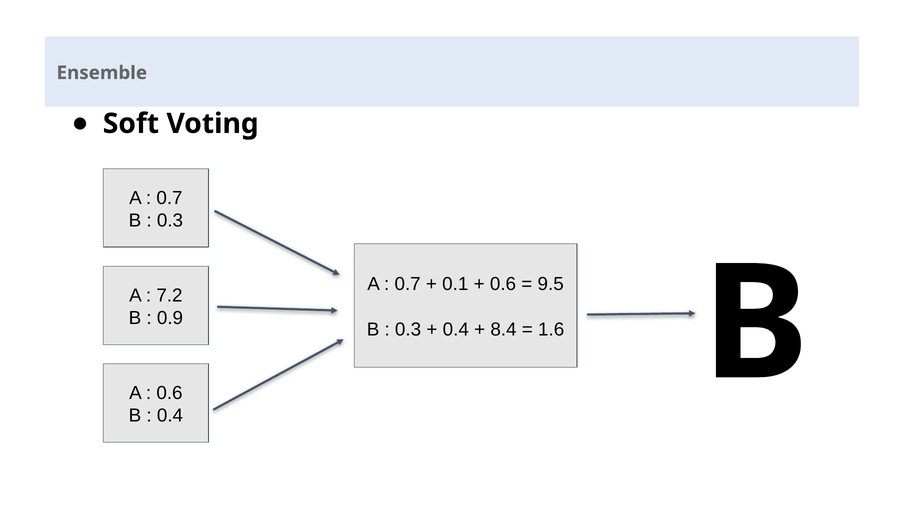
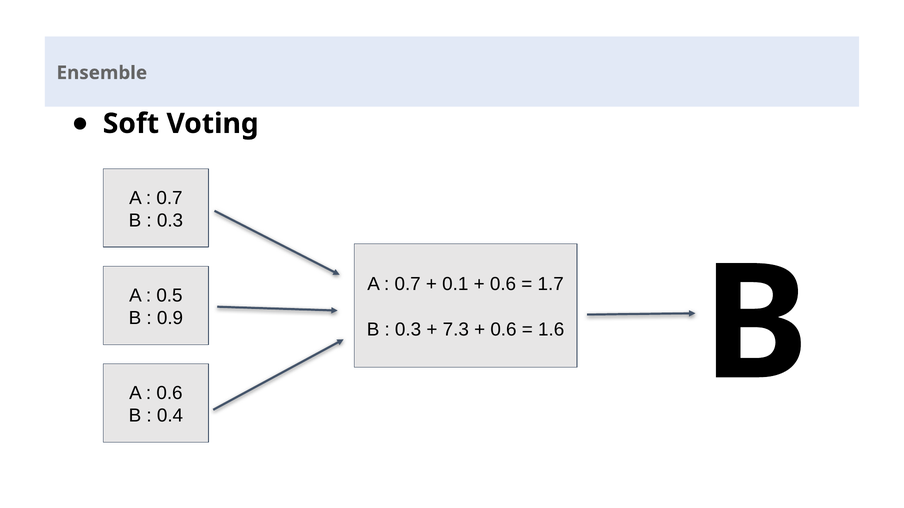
9.5: 9.5 -> 1.7
7.2: 7.2 -> 0.5
0.4 at (456, 330): 0.4 -> 7.3
8.4 at (503, 330): 8.4 -> 0.6
